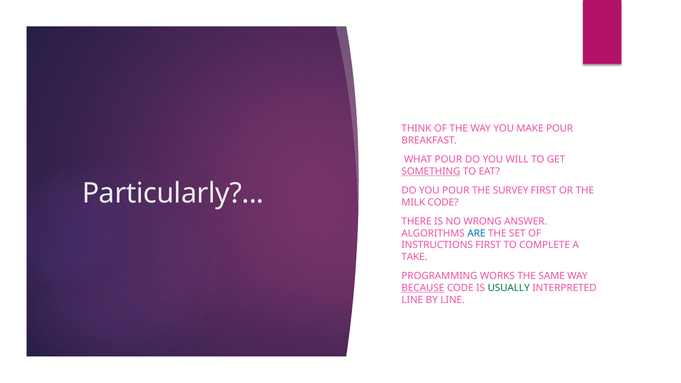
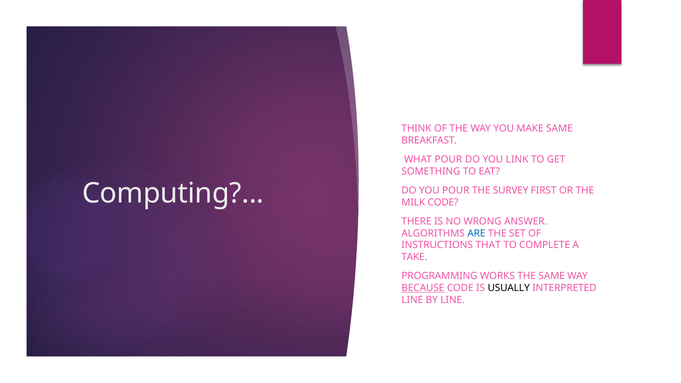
MAKE POUR: POUR -> SAME
WILL: WILL -> LINK
SOMETHING underline: present -> none
Particularly: Particularly -> Computing
INSTRUCTIONS FIRST: FIRST -> THAT
USUALLY colour: green -> black
